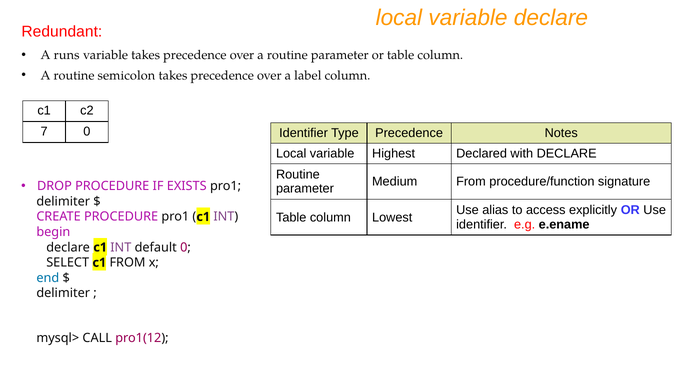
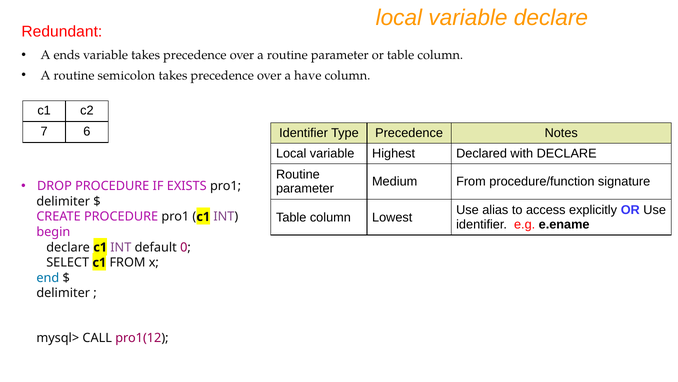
runs: runs -> ends
label: label -> have
7 0: 0 -> 6
